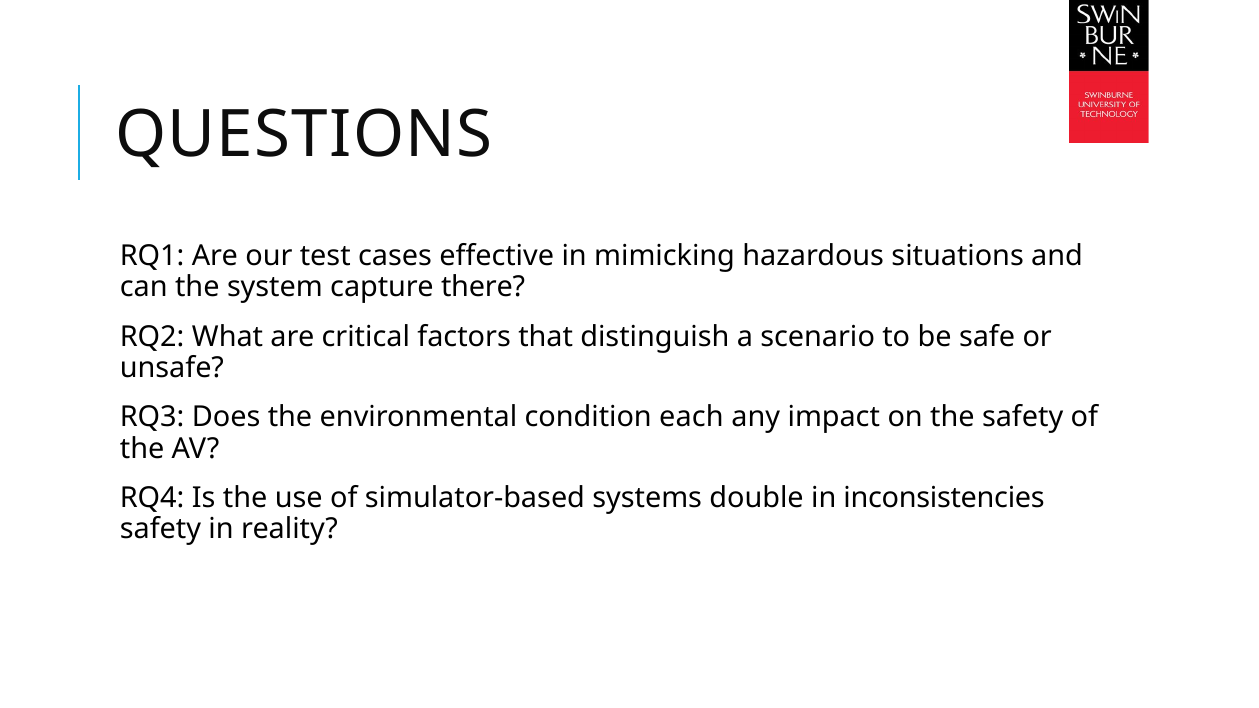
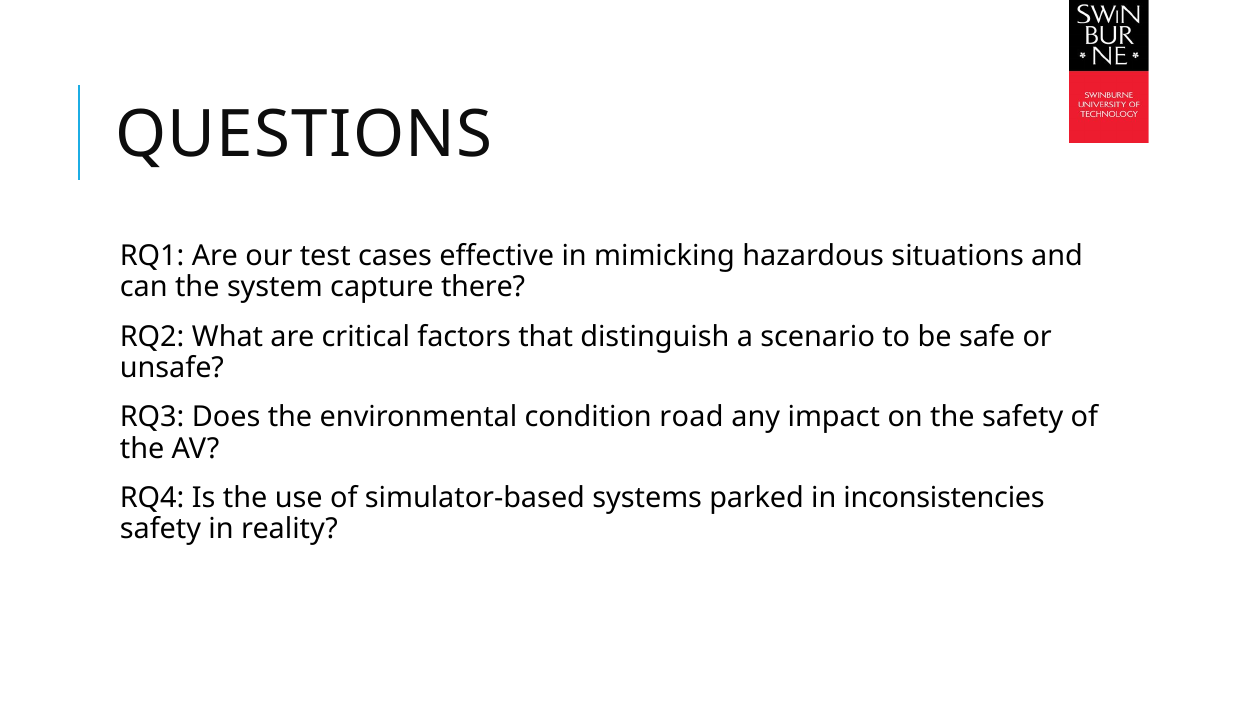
each: each -> road
double: double -> parked
